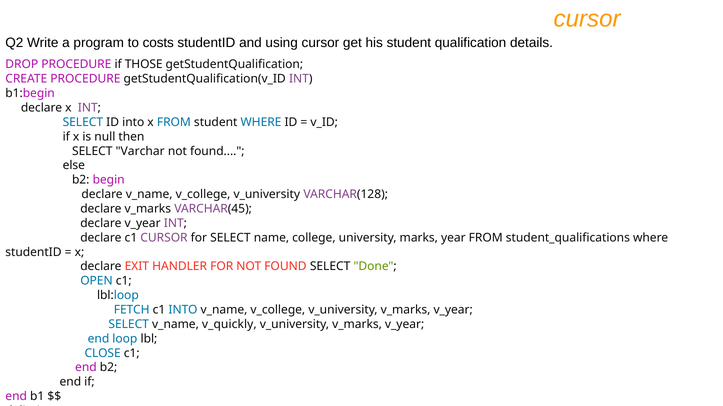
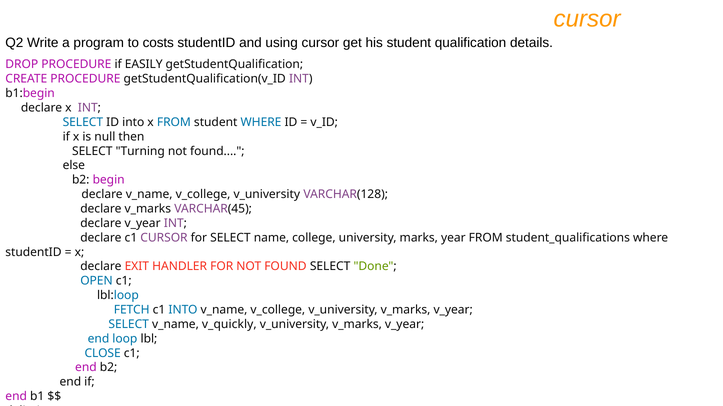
THOSE: THOSE -> EASILY
Varchar: Varchar -> Turning
